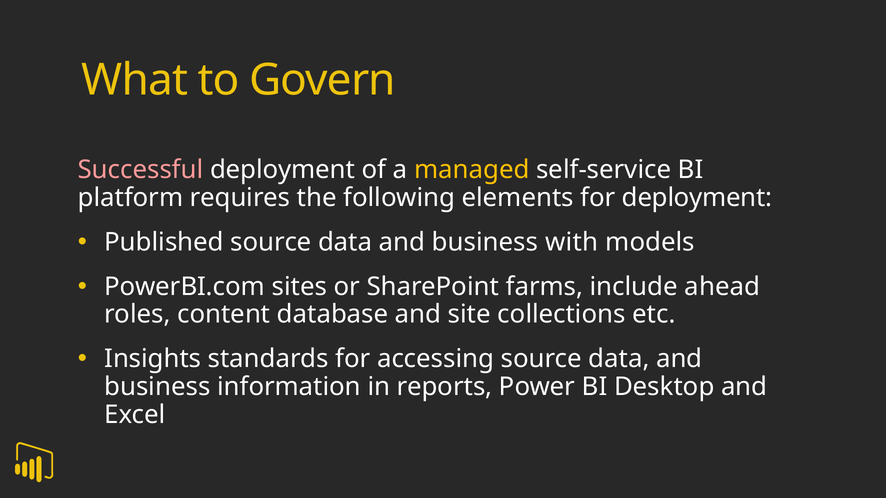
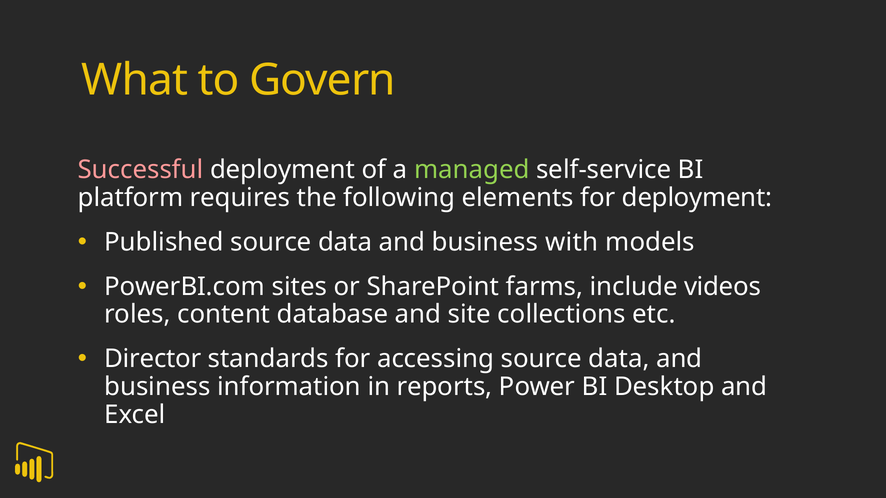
managed colour: yellow -> light green
ahead: ahead -> videos
Insights: Insights -> Director
